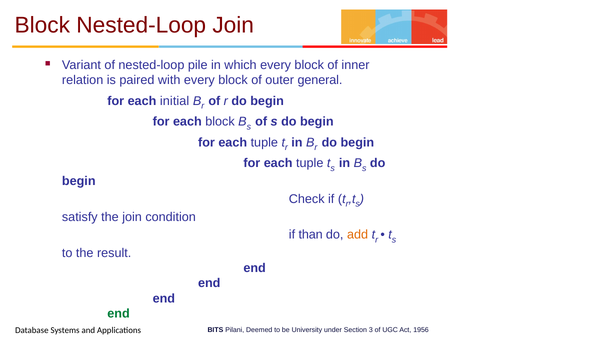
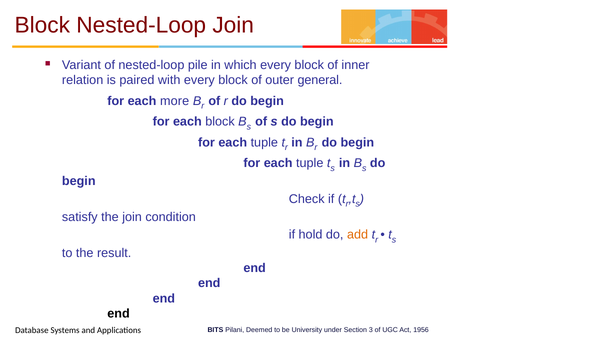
initial: initial -> more
than: than -> hold
end at (119, 313) colour: green -> black
